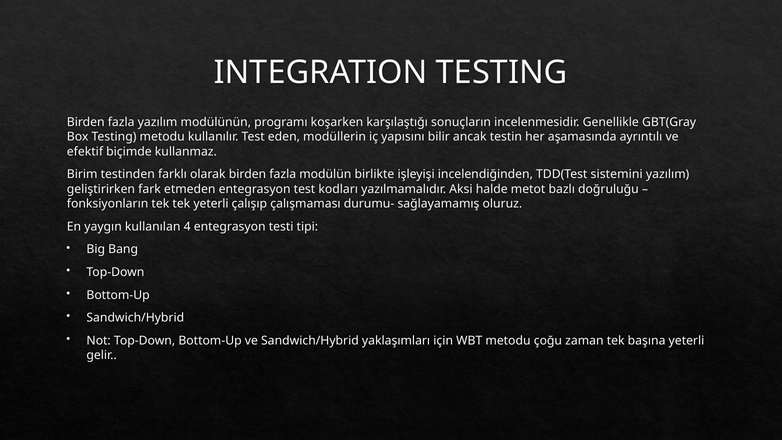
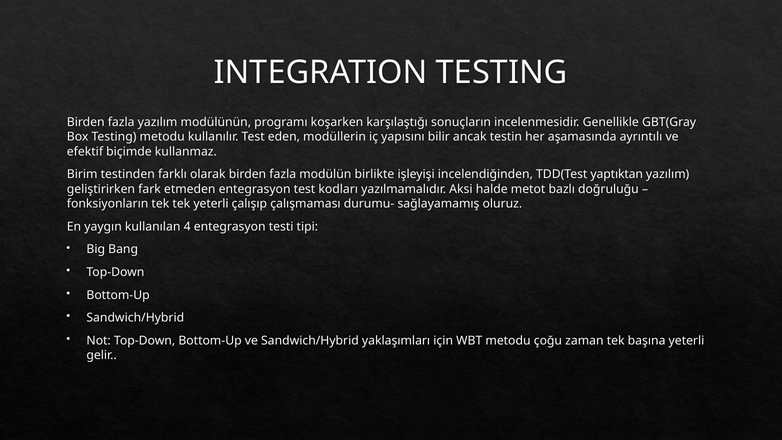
sistemini: sistemini -> yaptıktan
